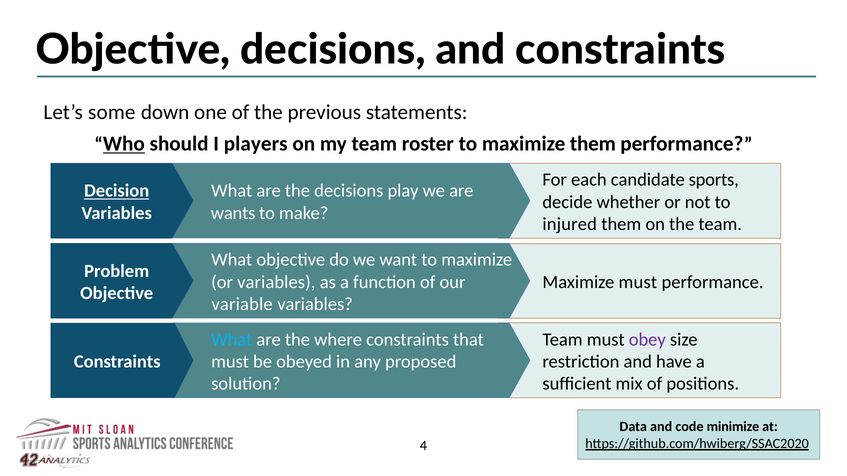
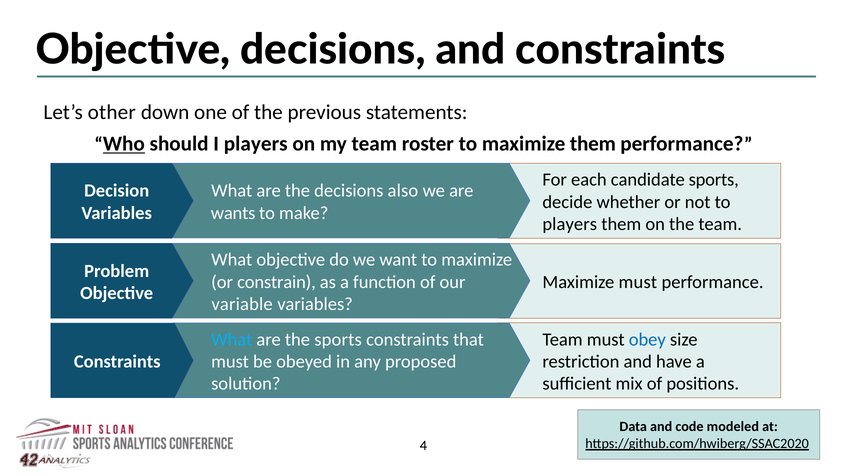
some: some -> other
play: play -> also
Decision underline: present -> none
injured at (570, 224): injured -> players
or variables: variables -> constrain
the where: where -> sports
obey colour: purple -> blue
minimize: minimize -> modeled
